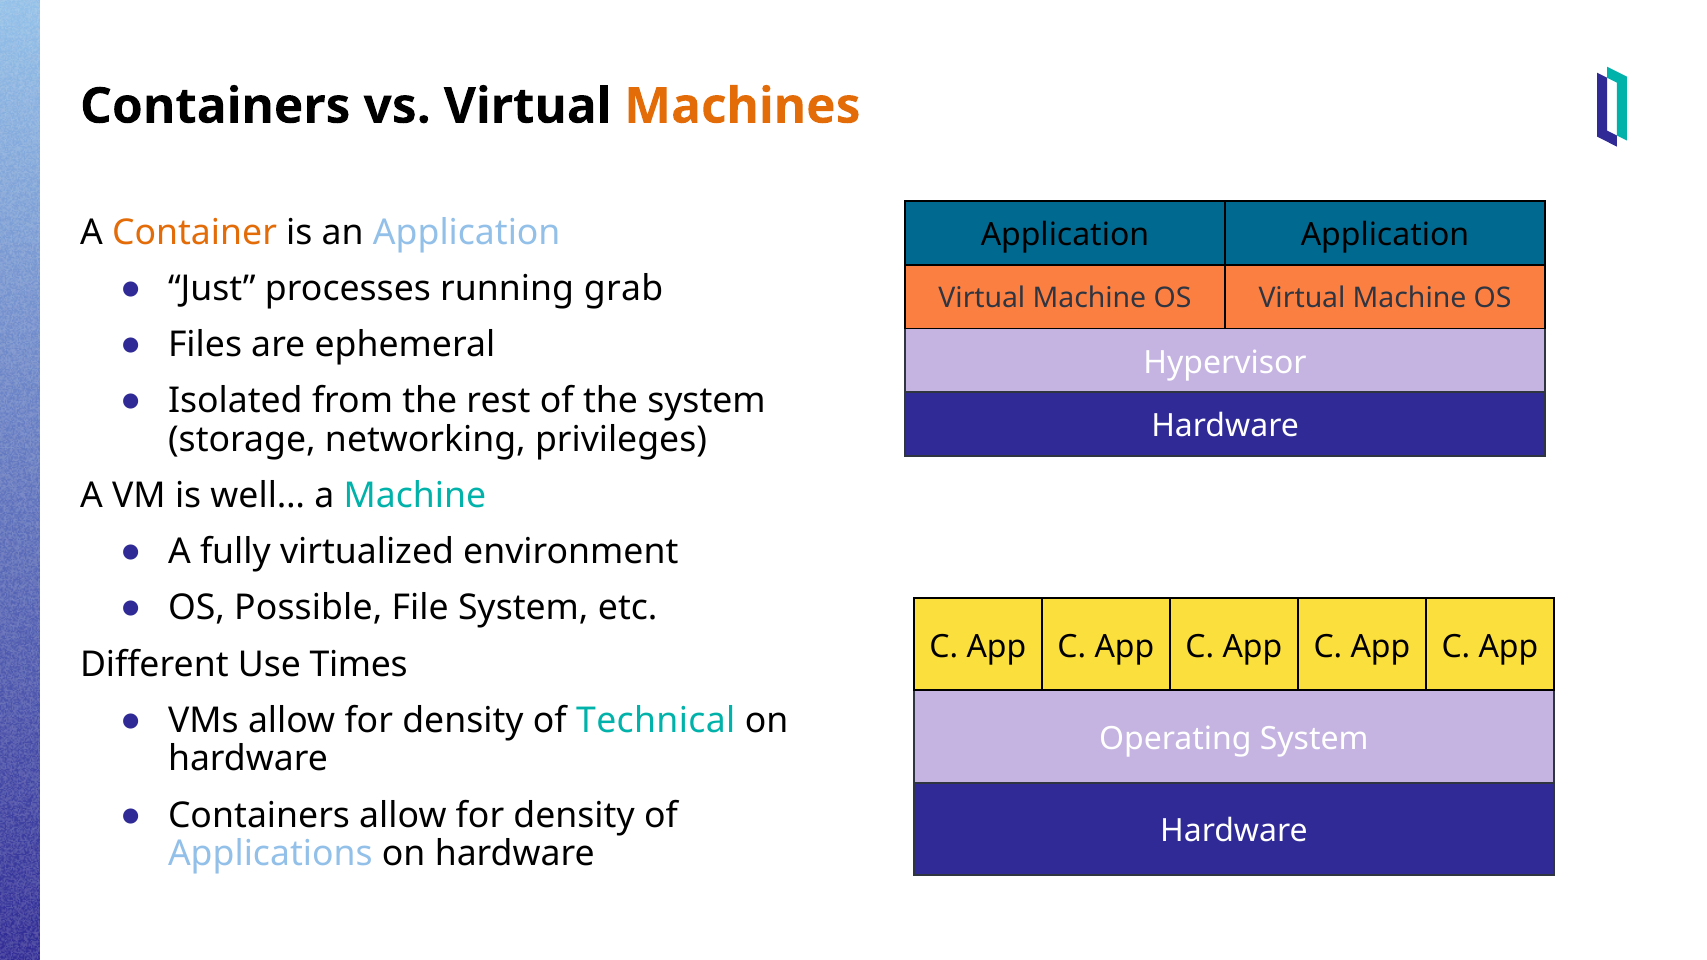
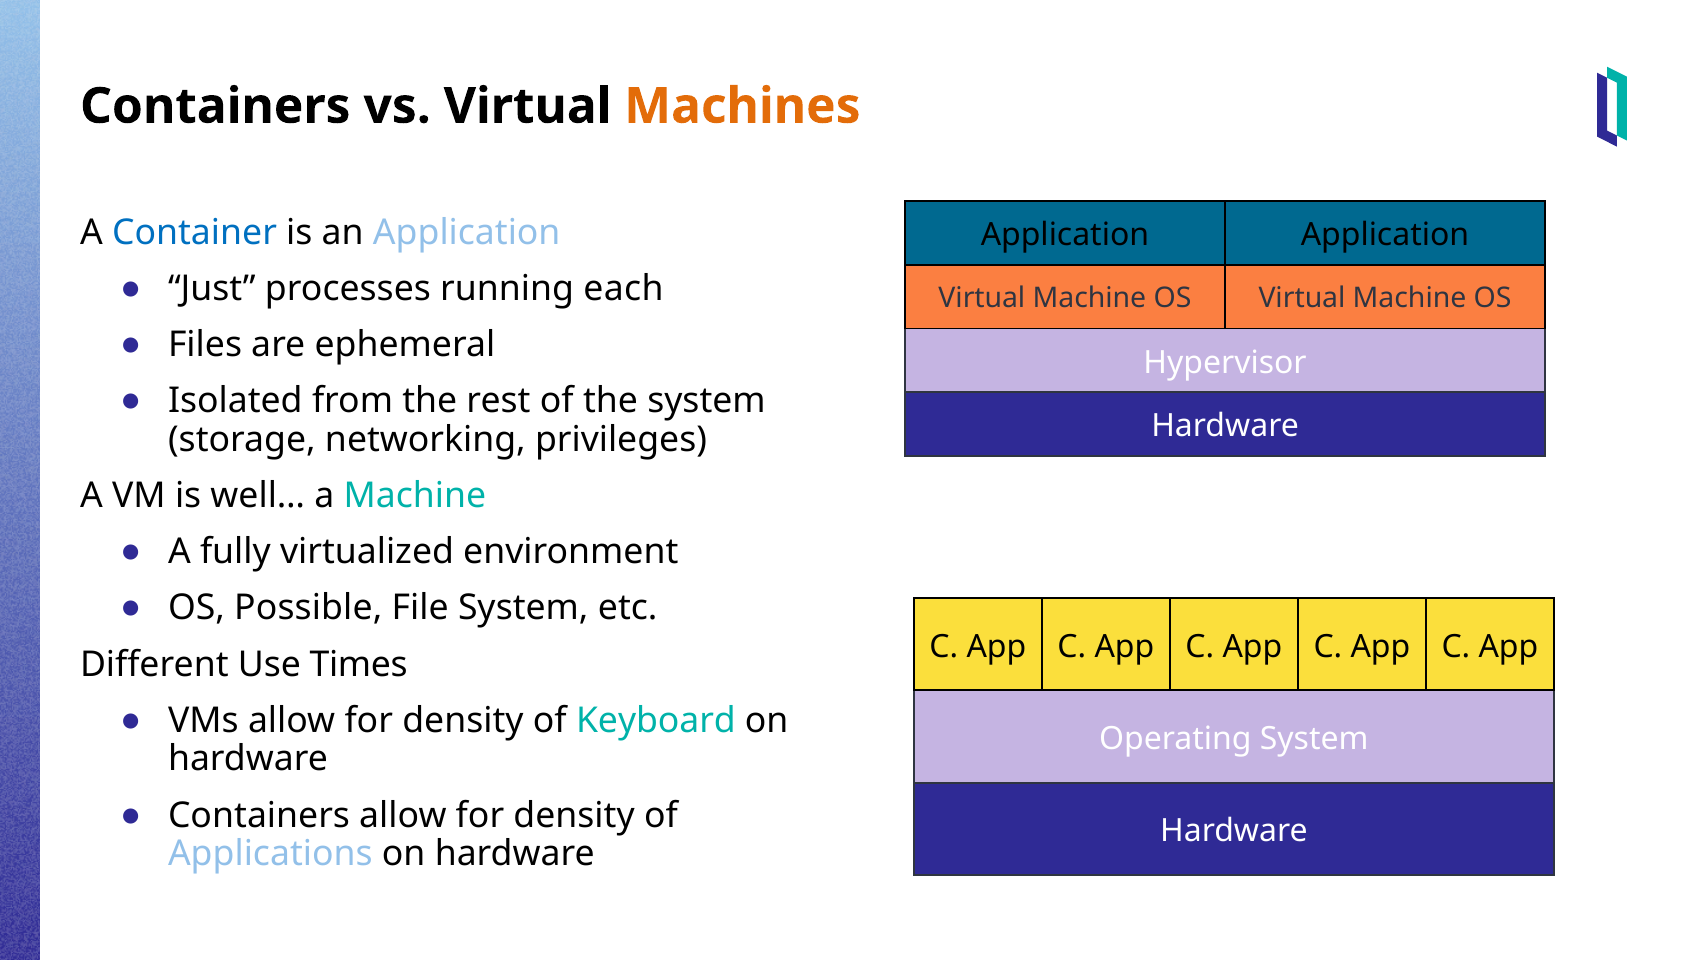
Container colour: orange -> blue
grab: grab -> each
Technical: Technical -> Keyboard
